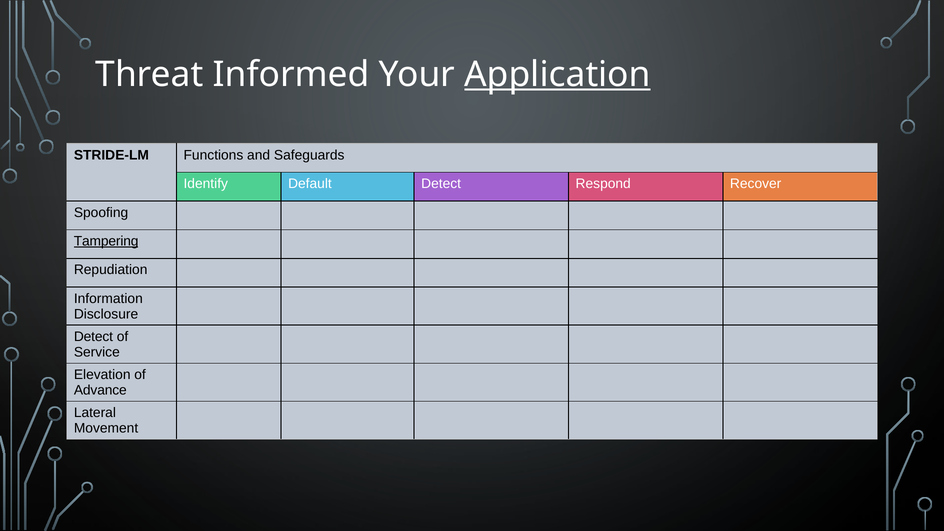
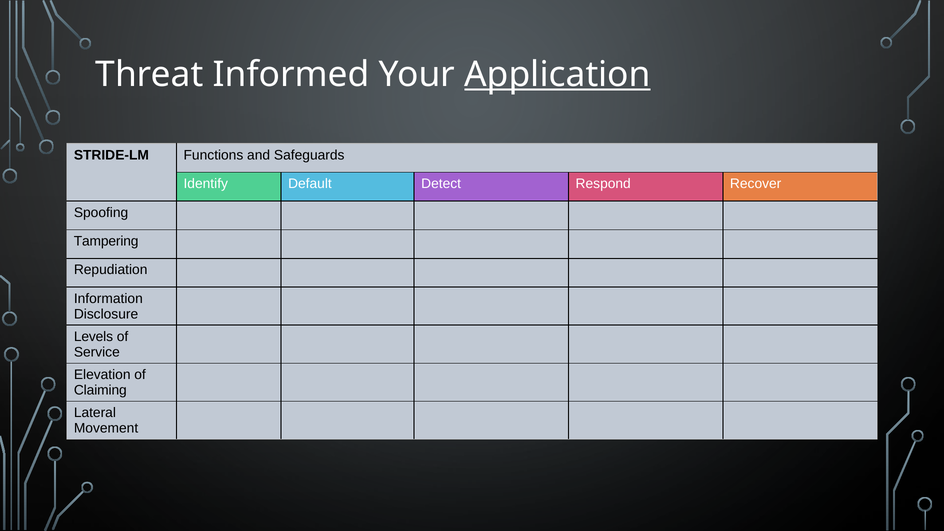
Tampering underline: present -> none
Detect at (93, 337): Detect -> Levels
Advance: Advance -> Claiming
